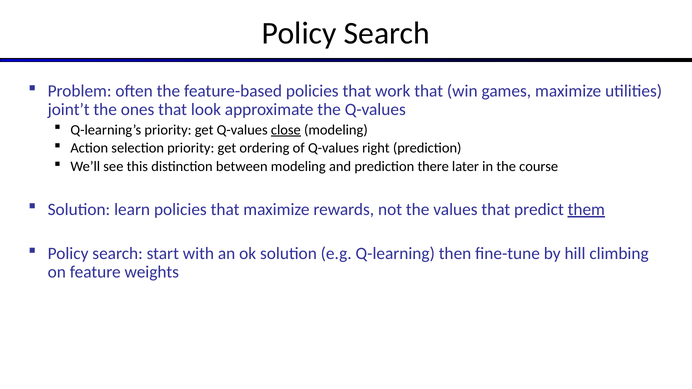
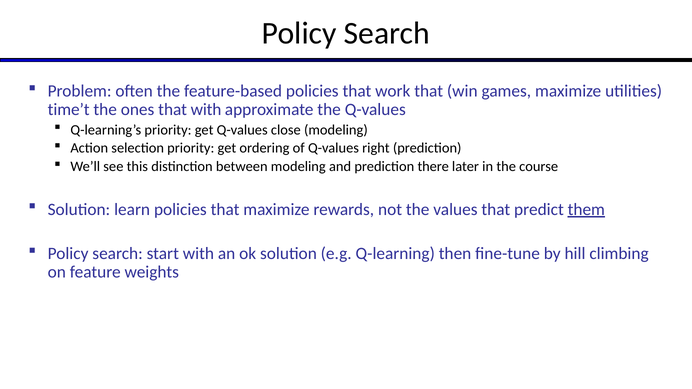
joint’t: joint’t -> time’t
that look: look -> with
close underline: present -> none
